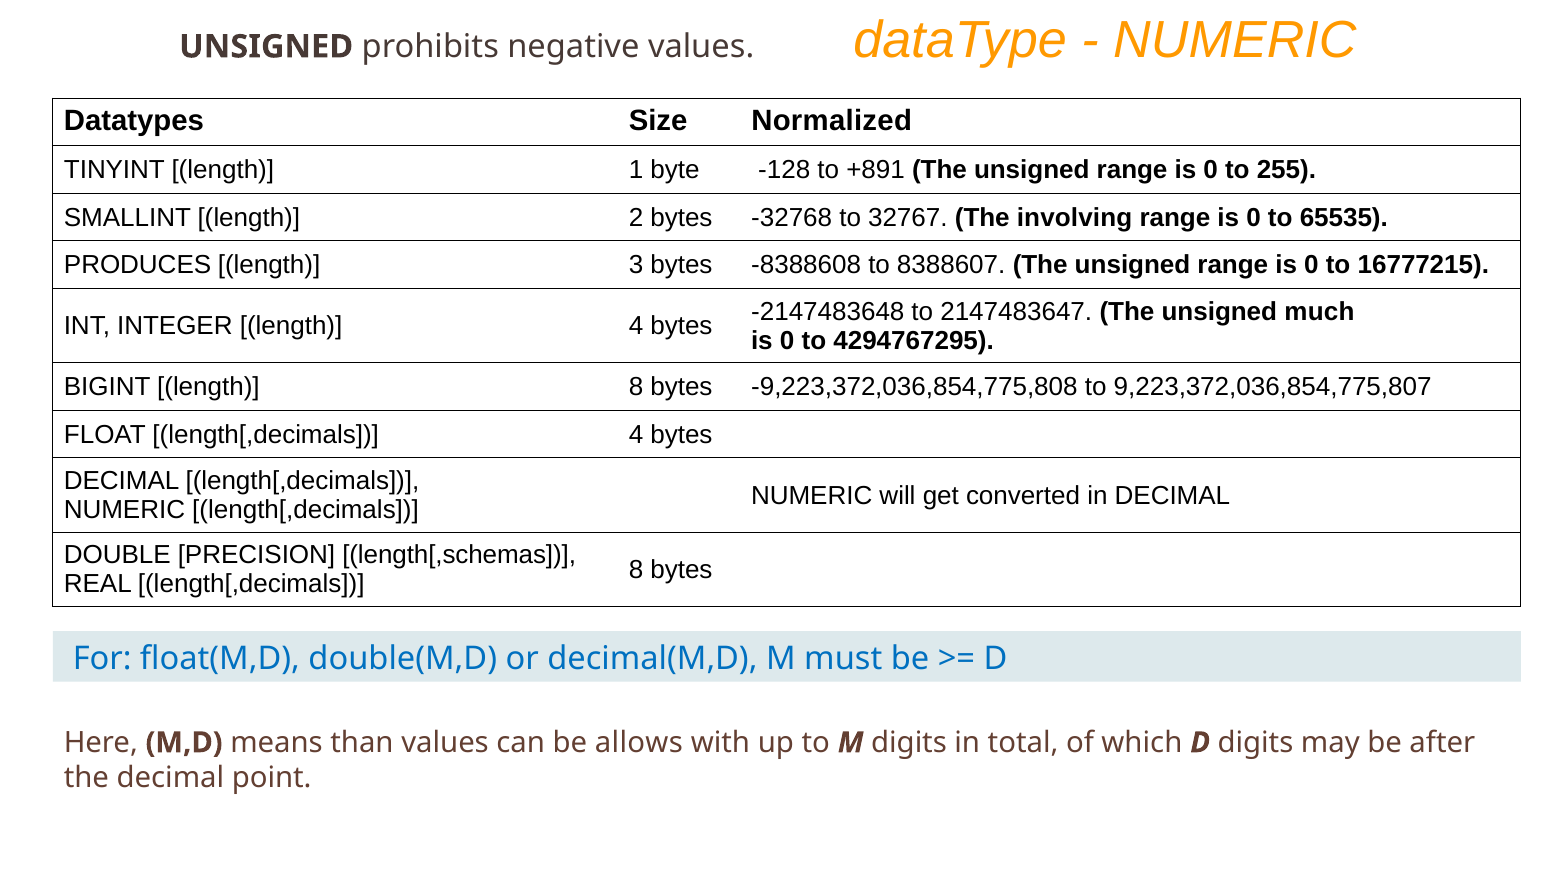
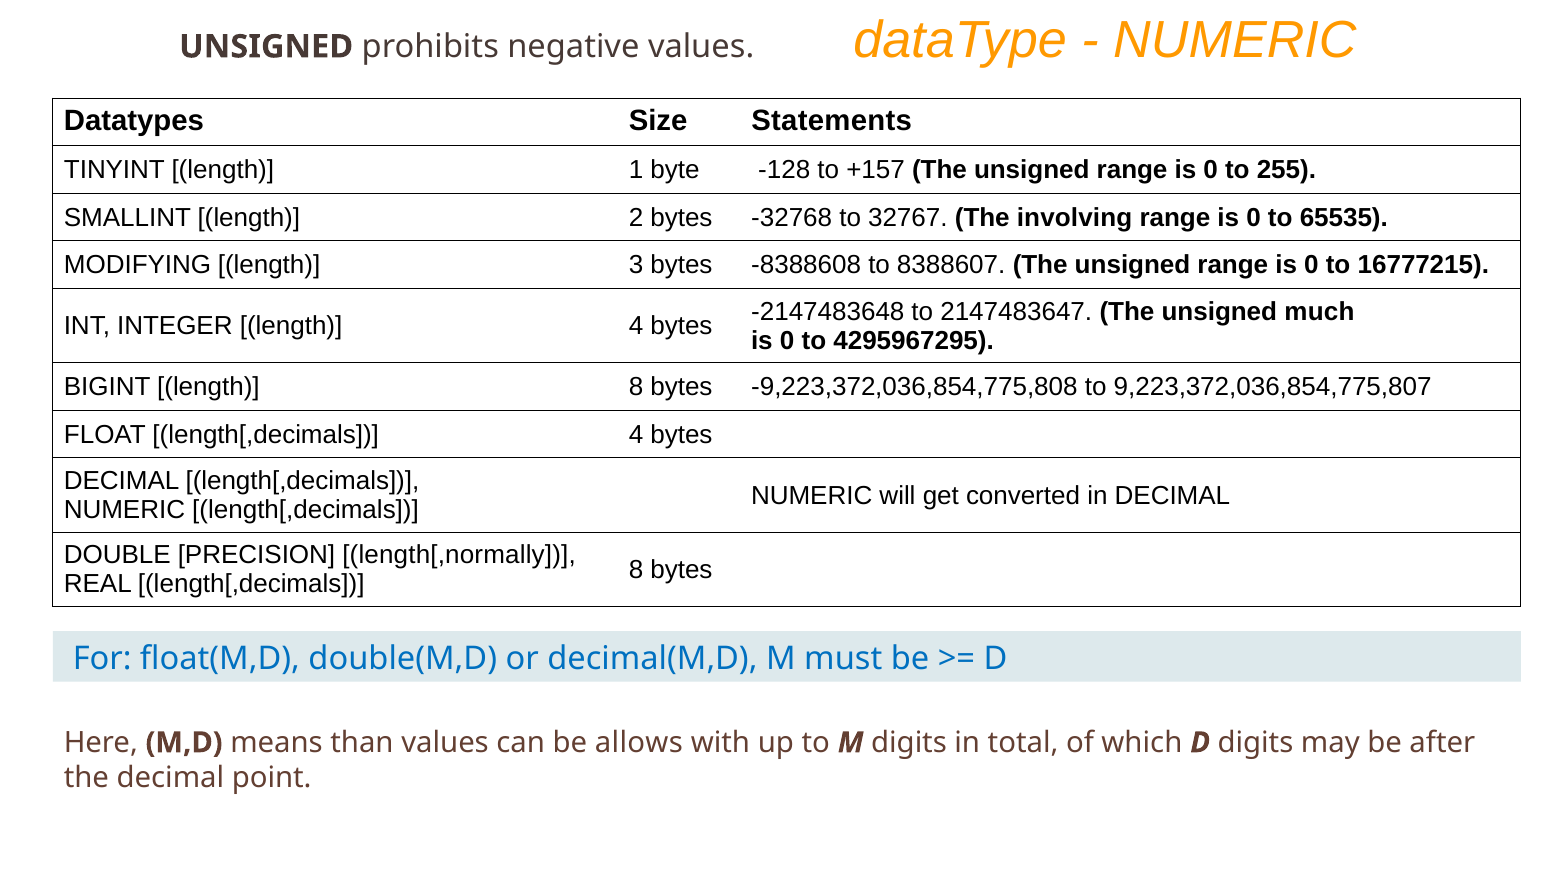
Normalized: Normalized -> Statements
+891: +891 -> +157
PRODUCES: PRODUCES -> MODIFYING
4294767295: 4294767295 -> 4295967295
length[,schemas: length[,schemas -> length[,normally
